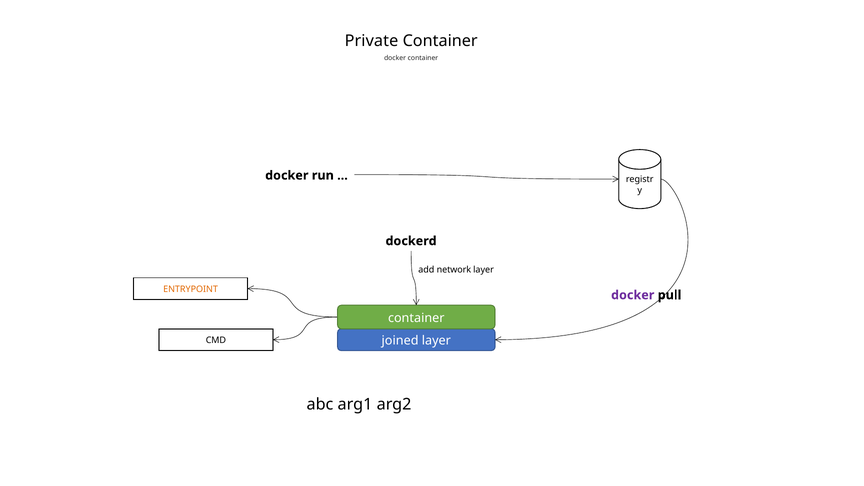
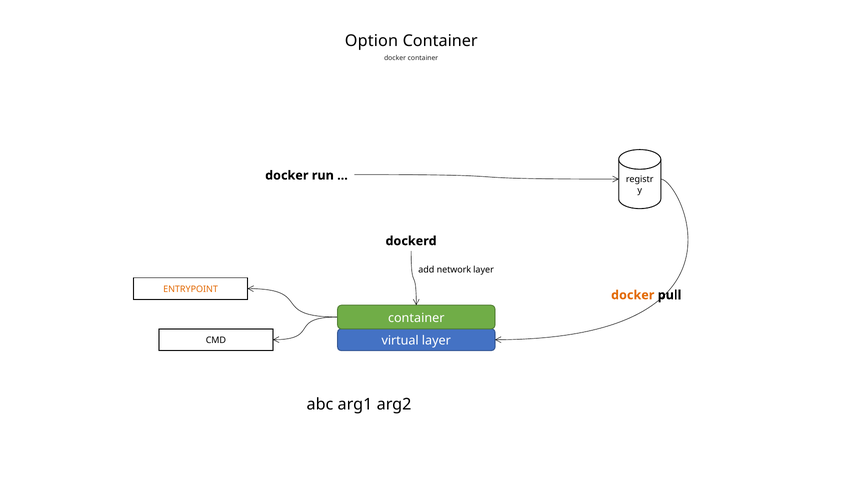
Private: Private -> Option
docker at (633, 295) colour: purple -> orange
joined: joined -> virtual
